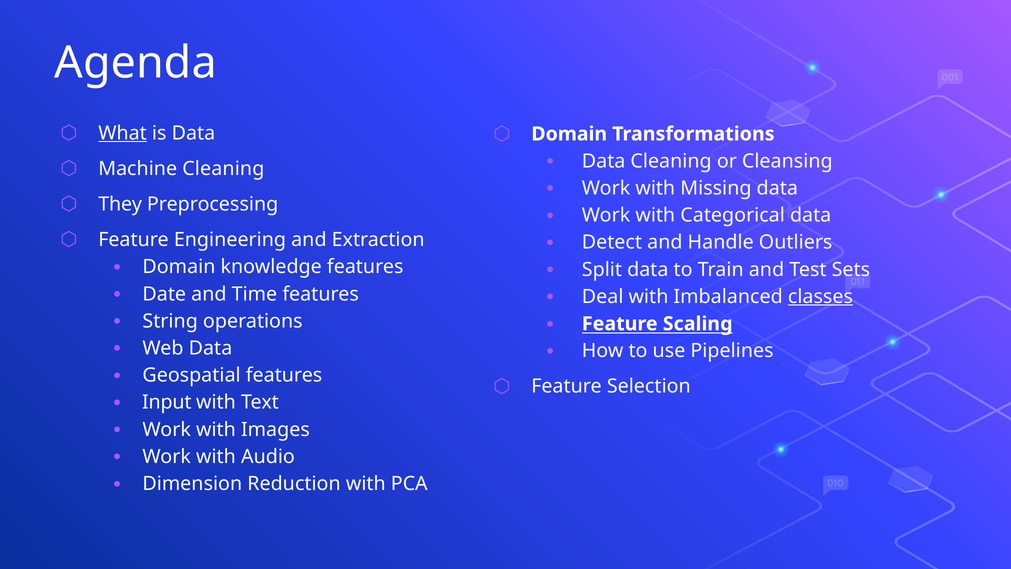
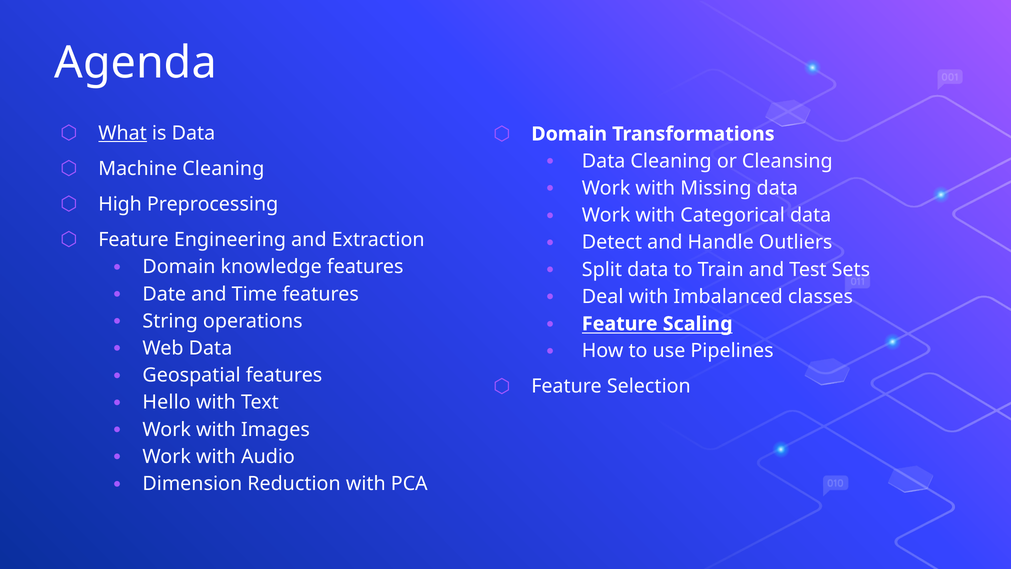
They: They -> High
classes underline: present -> none
Input: Input -> Hello
